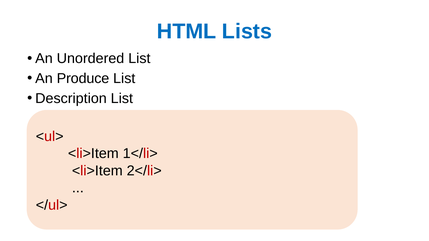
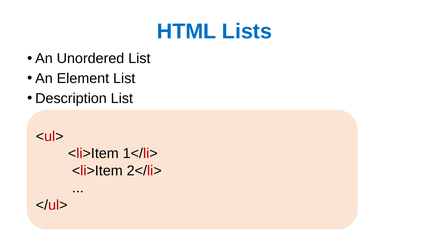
Produce: Produce -> Element
